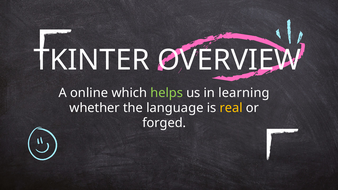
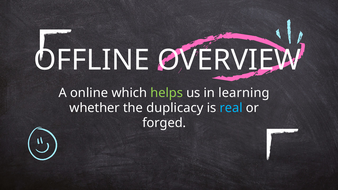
TKINTER: TKINTER -> OFFLINE
language: language -> duplicacy
real colour: yellow -> light blue
